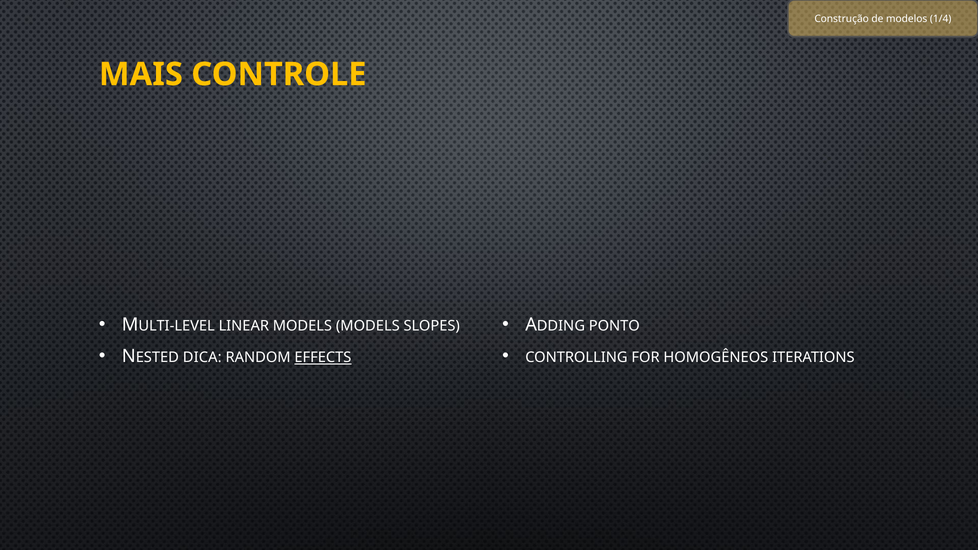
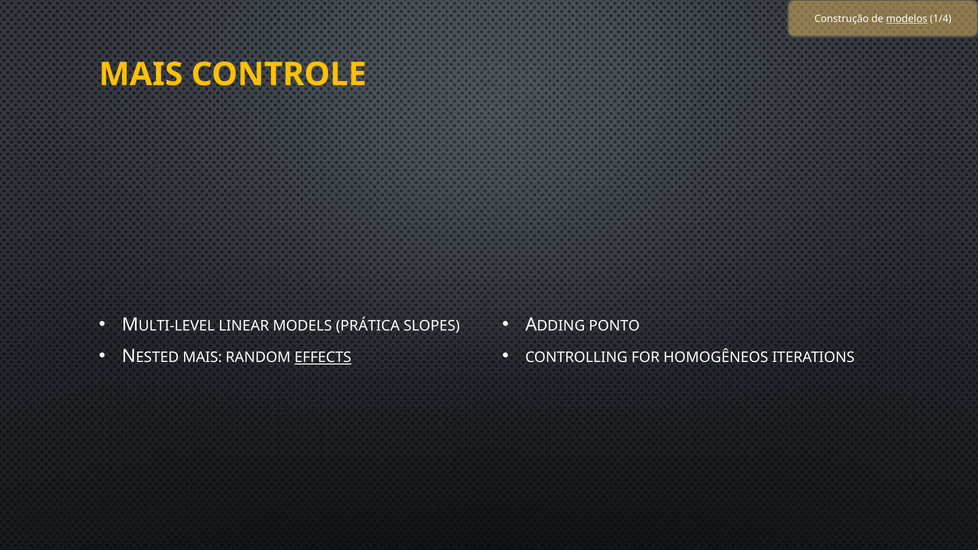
modelos underline: none -> present
MODELS MODELS: MODELS -> PRÁTICA
DICA at (202, 358): DICA -> MAIS
